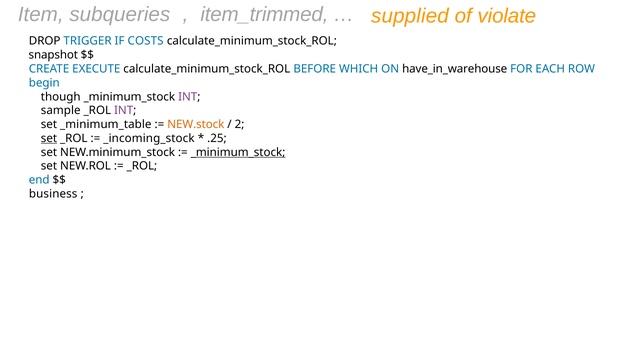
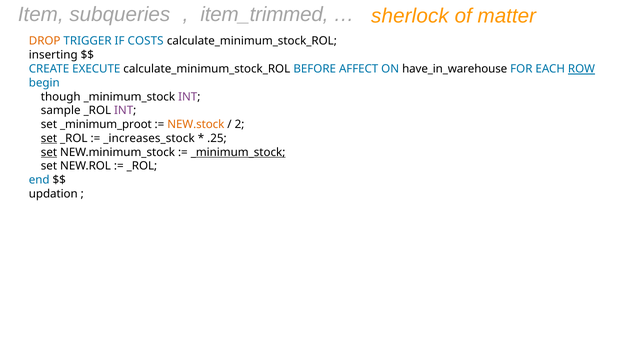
supplied: supplied -> sherlock
violate: violate -> matter
DROP colour: black -> orange
snapshot: snapshot -> inserting
WHICH: WHICH -> AFFECT
ROW underline: none -> present
_minimum_table: _minimum_table -> _minimum_proot
_incoming_stock: _incoming_stock -> _increases_stock
set at (49, 152) underline: none -> present
business: business -> updation
